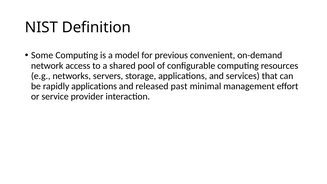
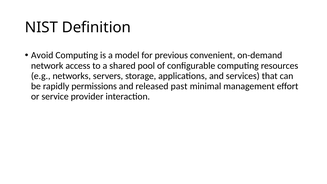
Some: Some -> Avoid
rapidly applications: applications -> permissions
